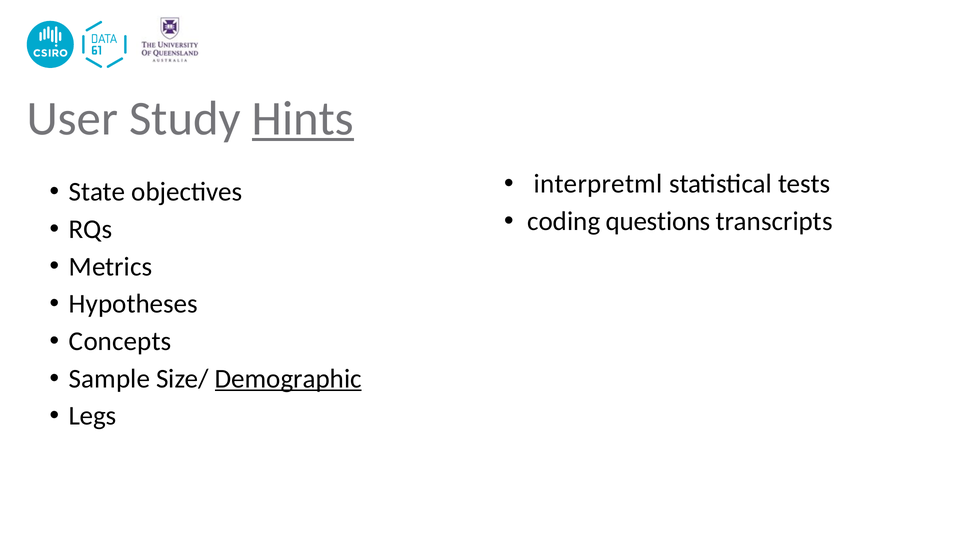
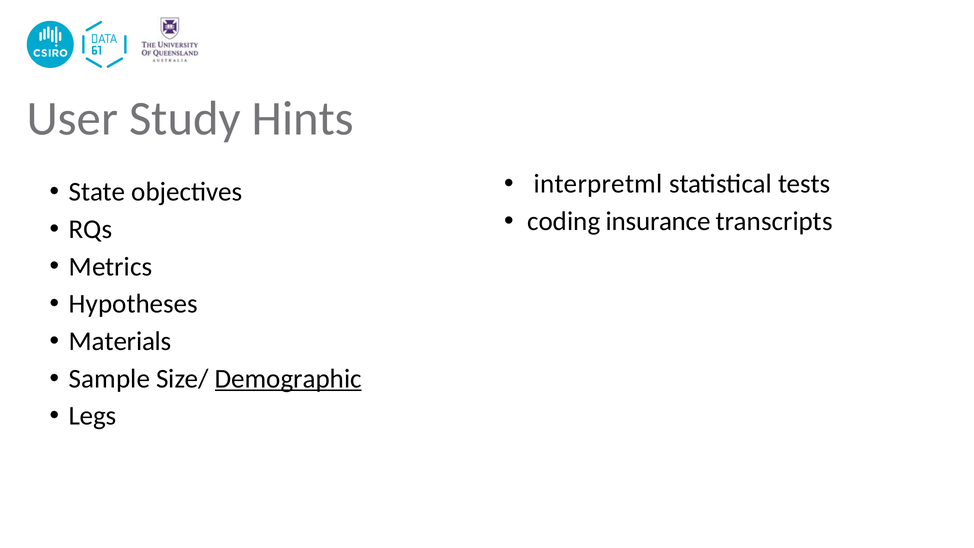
Hints underline: present -> none
questions: questions -> insurance
Concepts: Concepts -> Materials
